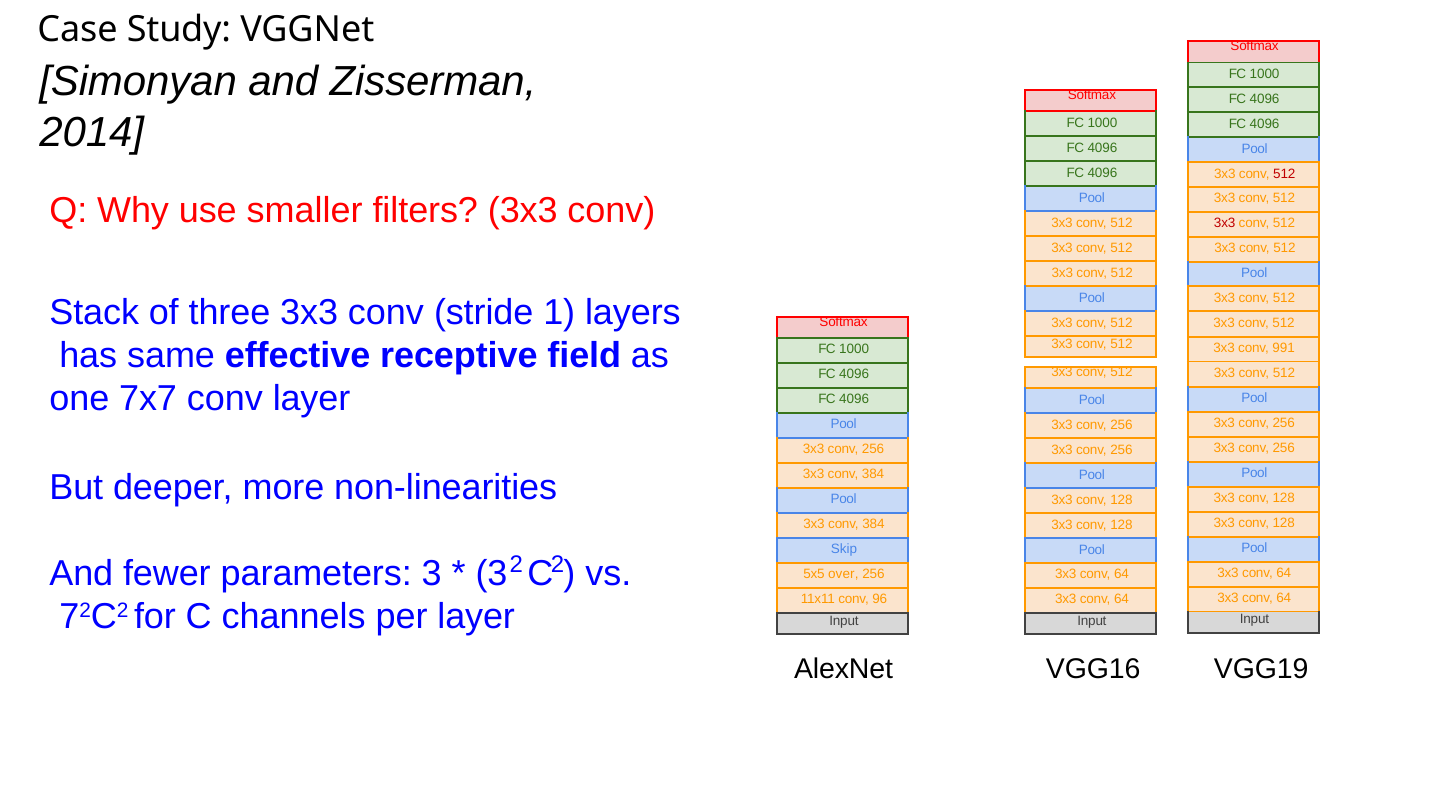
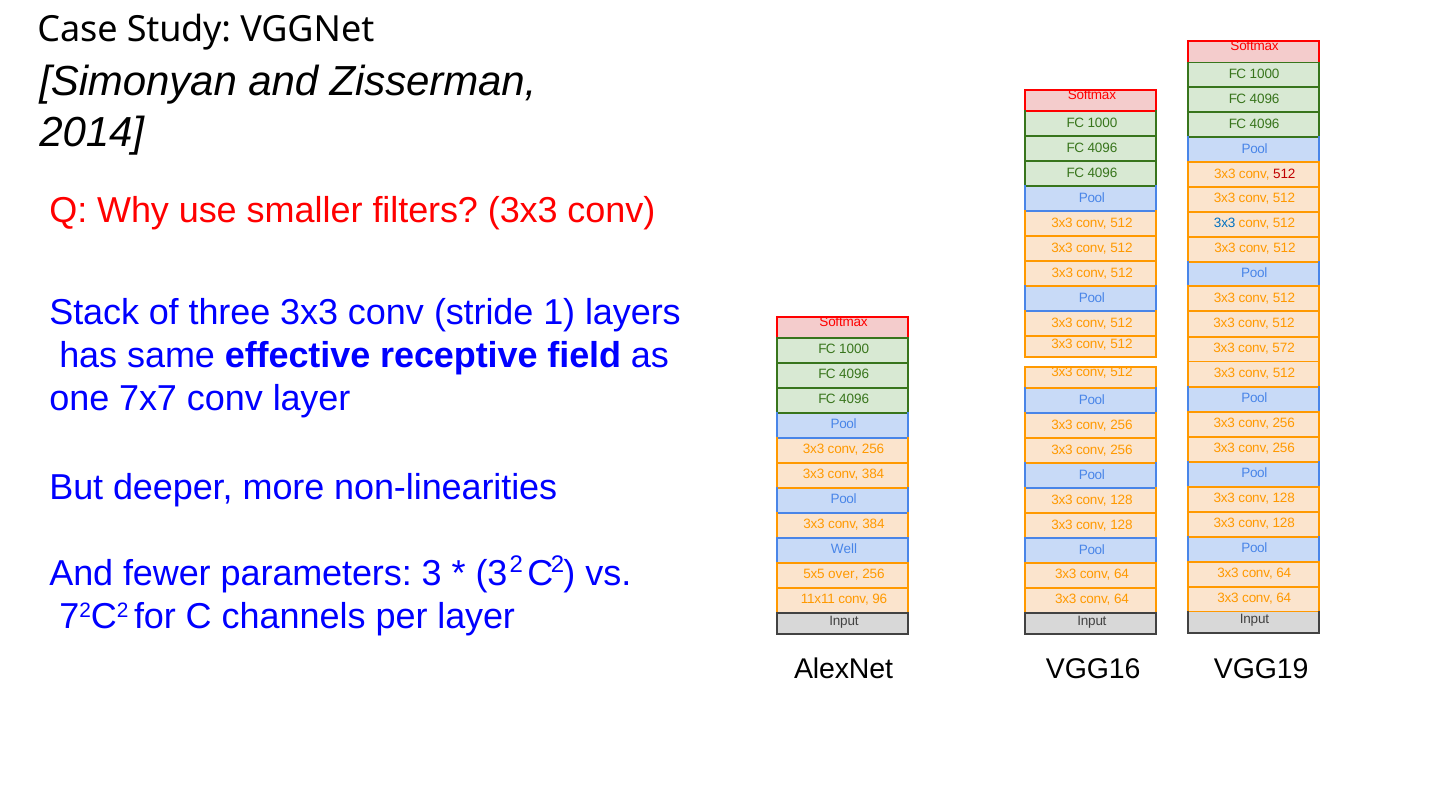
3x3 at (1225, 223) colour: red -> blue
991: 991 -> 572
Skip: Skip -> Well
